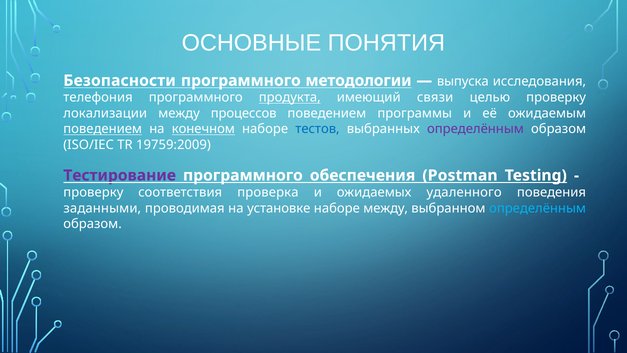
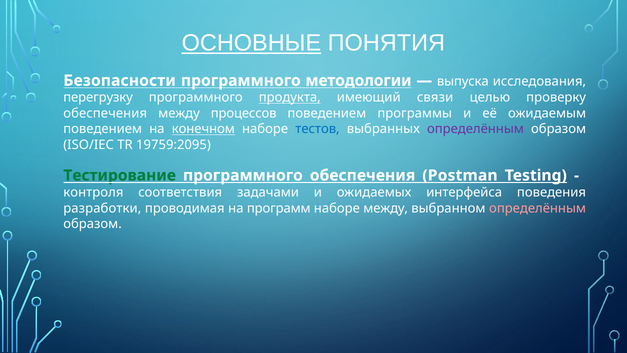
ОСНОВНЫЕ underline: none -> present
телефония: телефония -> перегрузку
локализации at (105, 113): локализации -> обеспечения
поведением at (103, 129) underline: present -> none
19759:2009: 19759:2009 -> 19759:2095
Тестирование colour: purple -> green
проверку at (93, 192): проверку -> контроля
проверка: проверка -> задачами
удаленного: удаленного -> интерфейса
заданными: заданными -> разработки
установке: установке -> программ
определённым at (538, 208) colour: light blue -> pink
